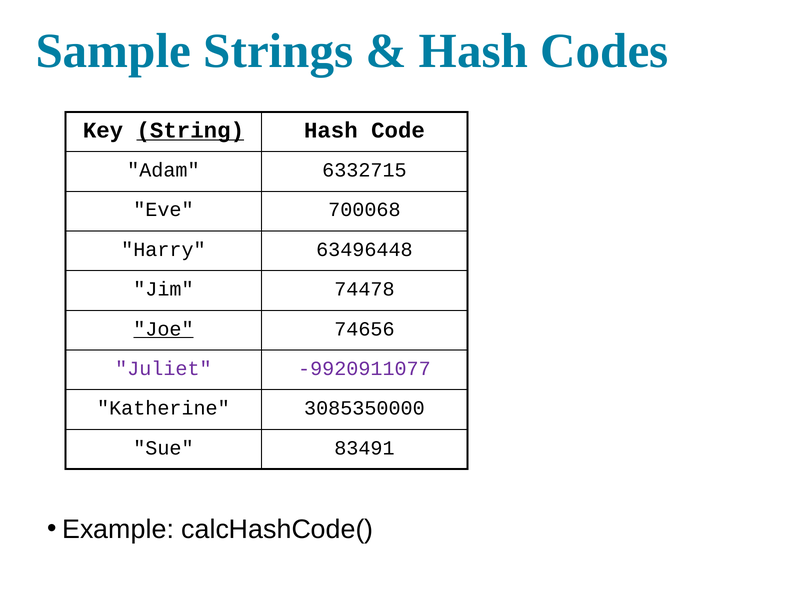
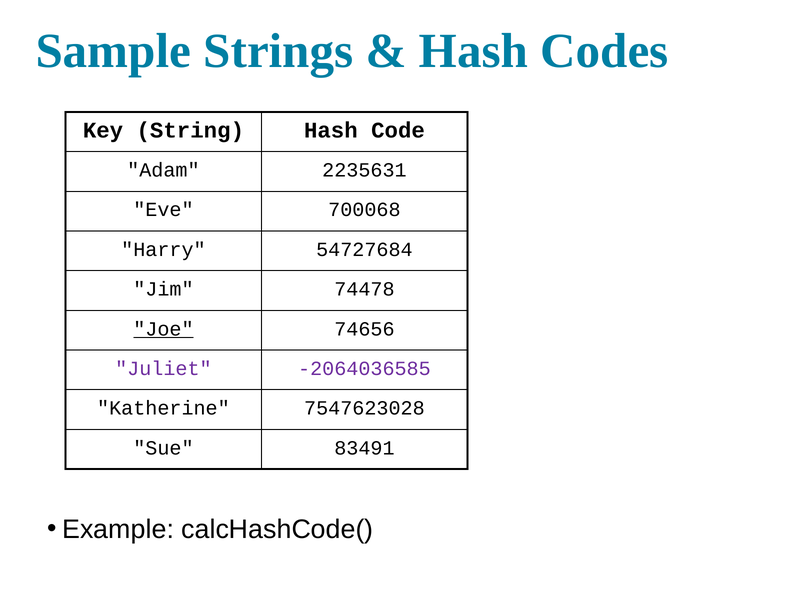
String underline: present -> none
6332715: 6332715 -> 2235631
63496448: 63496448 -> 54727684
-9920911077: -9920911077 -> -2064036585
3085350000: 3085350000 -> 7547623028
